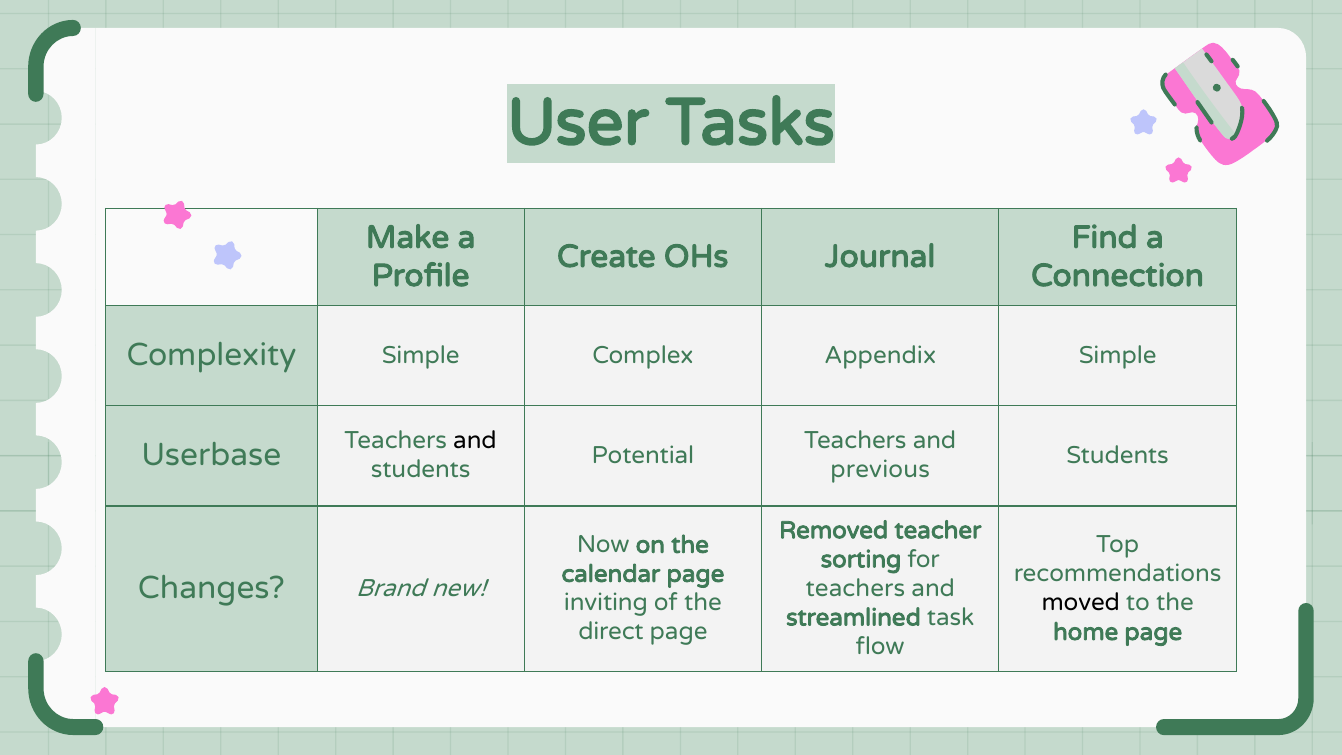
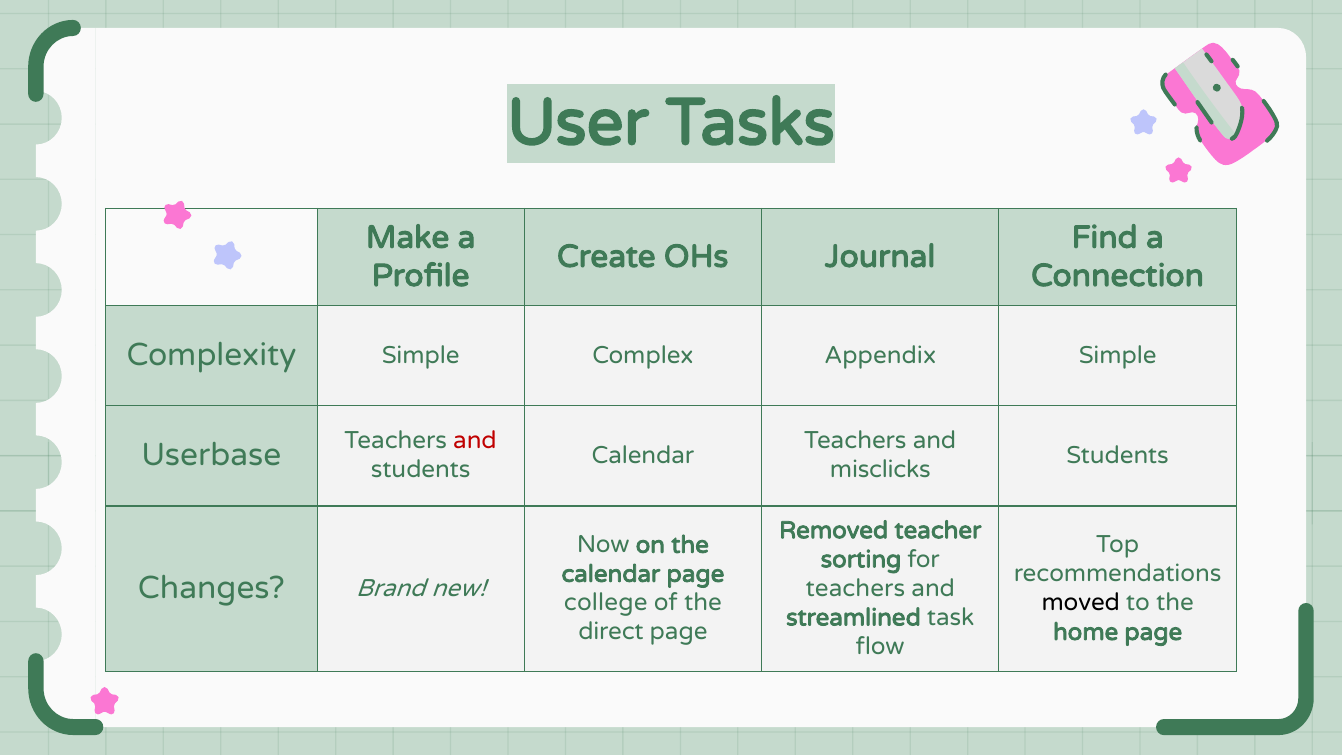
and at (475, 441) colour: black -> red
Potential at (643, 455): Potential -> Calendar
previous: previous -> misclicks
inviting: inviting -> college
